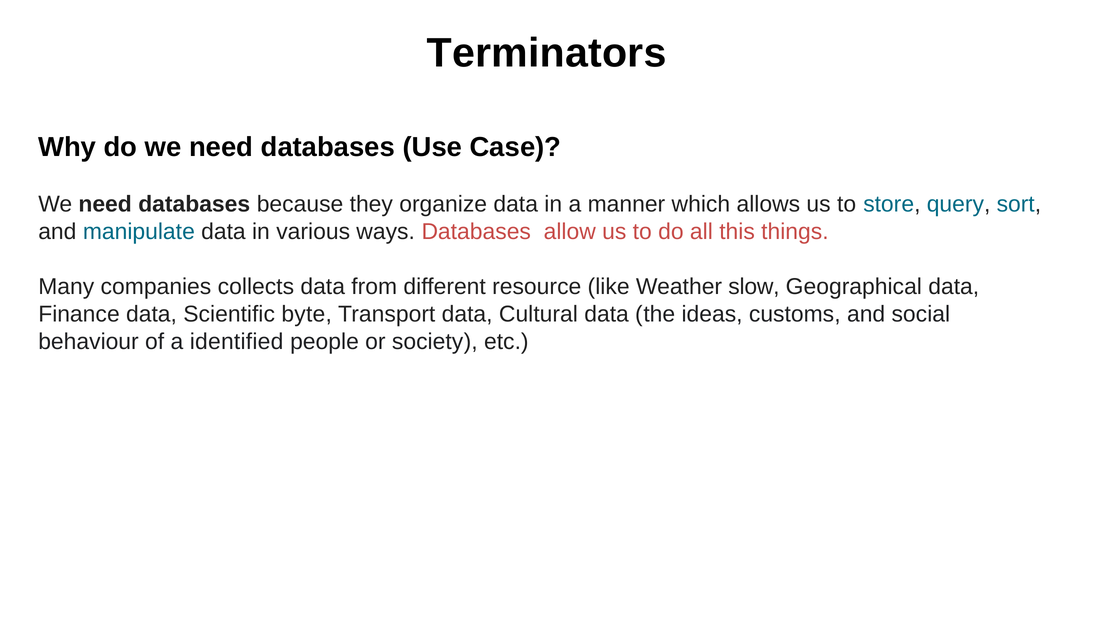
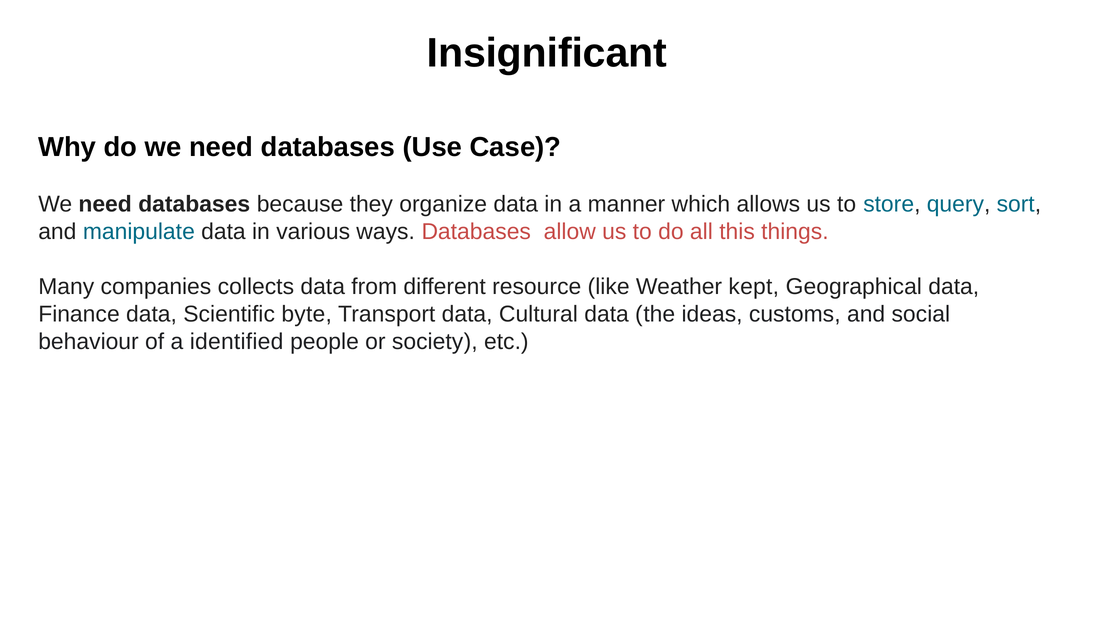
Terminators: Terminators -> Insignificant
slow: slow -> kept
